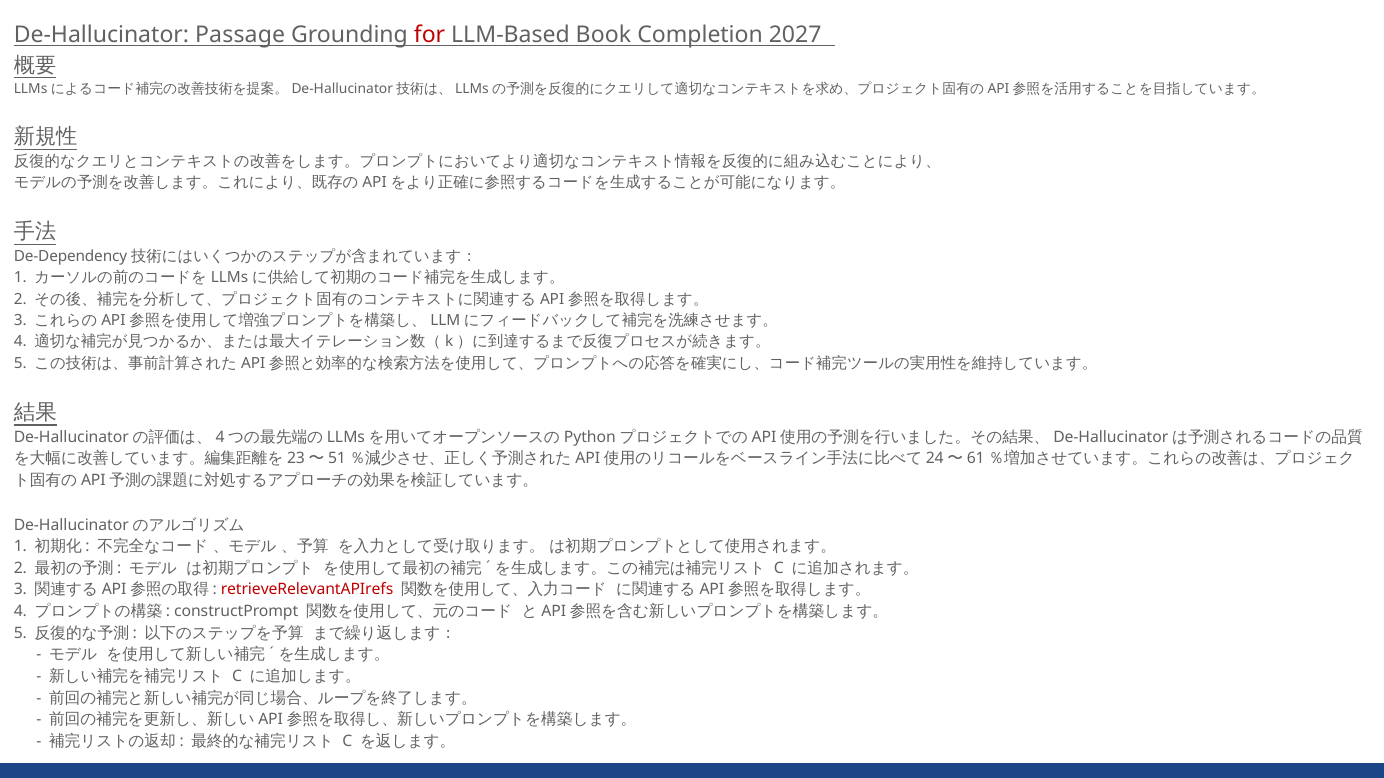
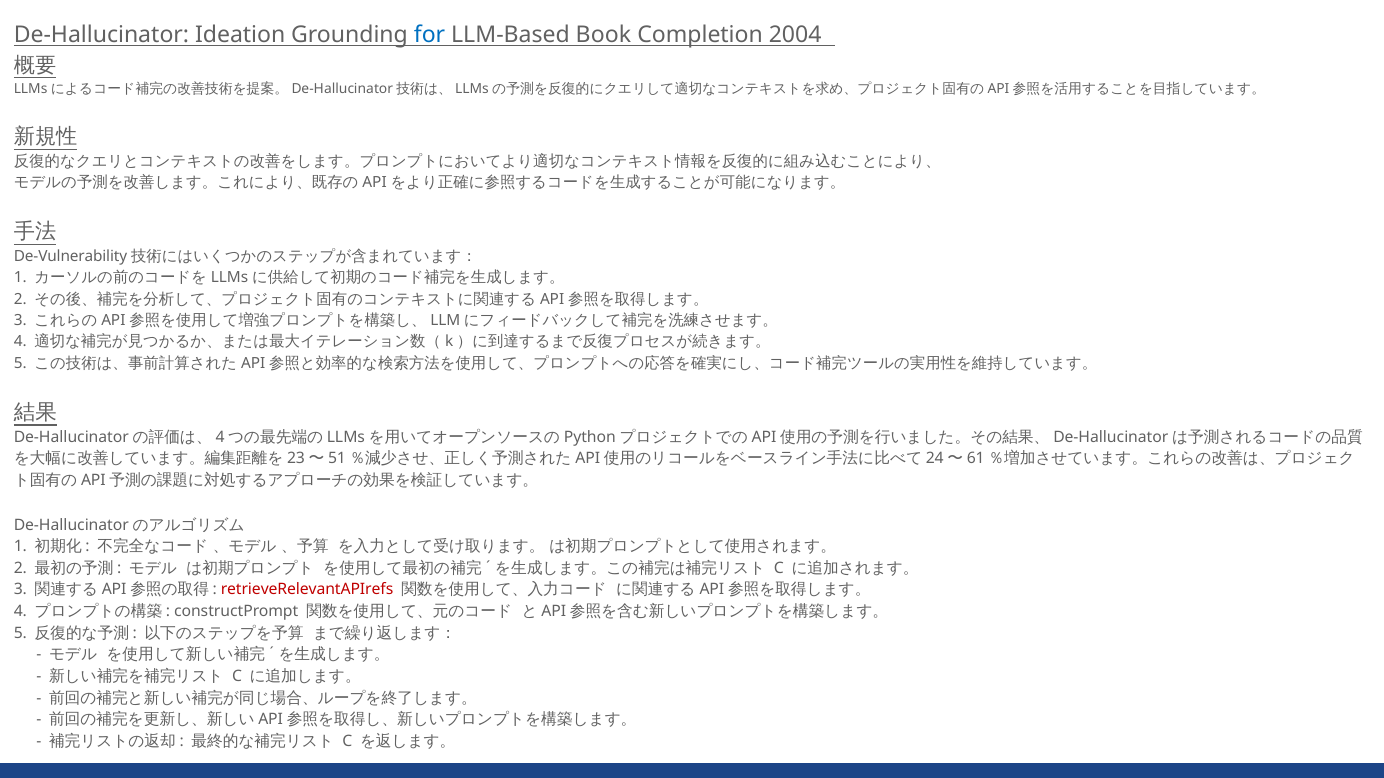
Passage: Passage -> Ideation
for colour: red -> blue
2027: 2027 -> 2004
De-Dependency: De-Dependency -> De-Vulnerability
